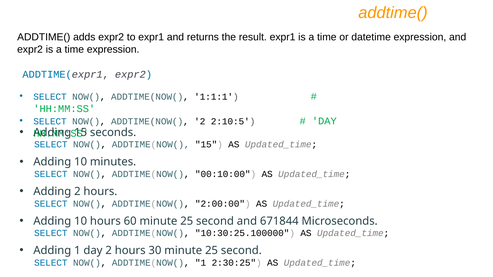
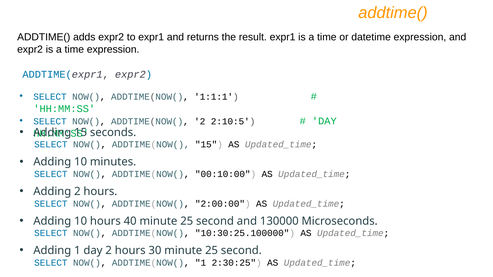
60: 60 -> 40
671844: 671844 -> 130000
